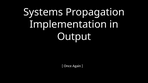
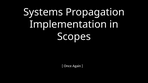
Output: Output -> Scopes
